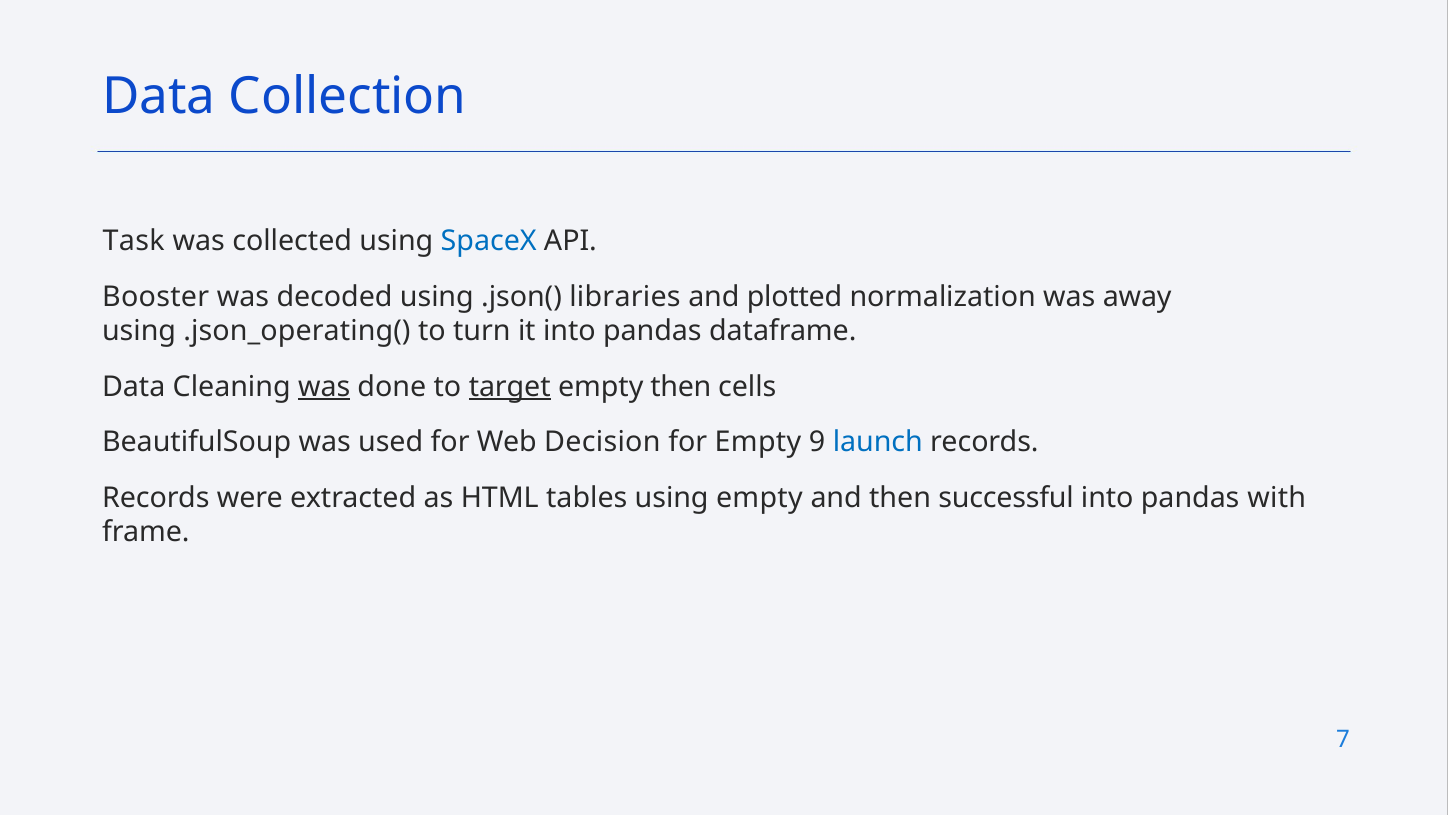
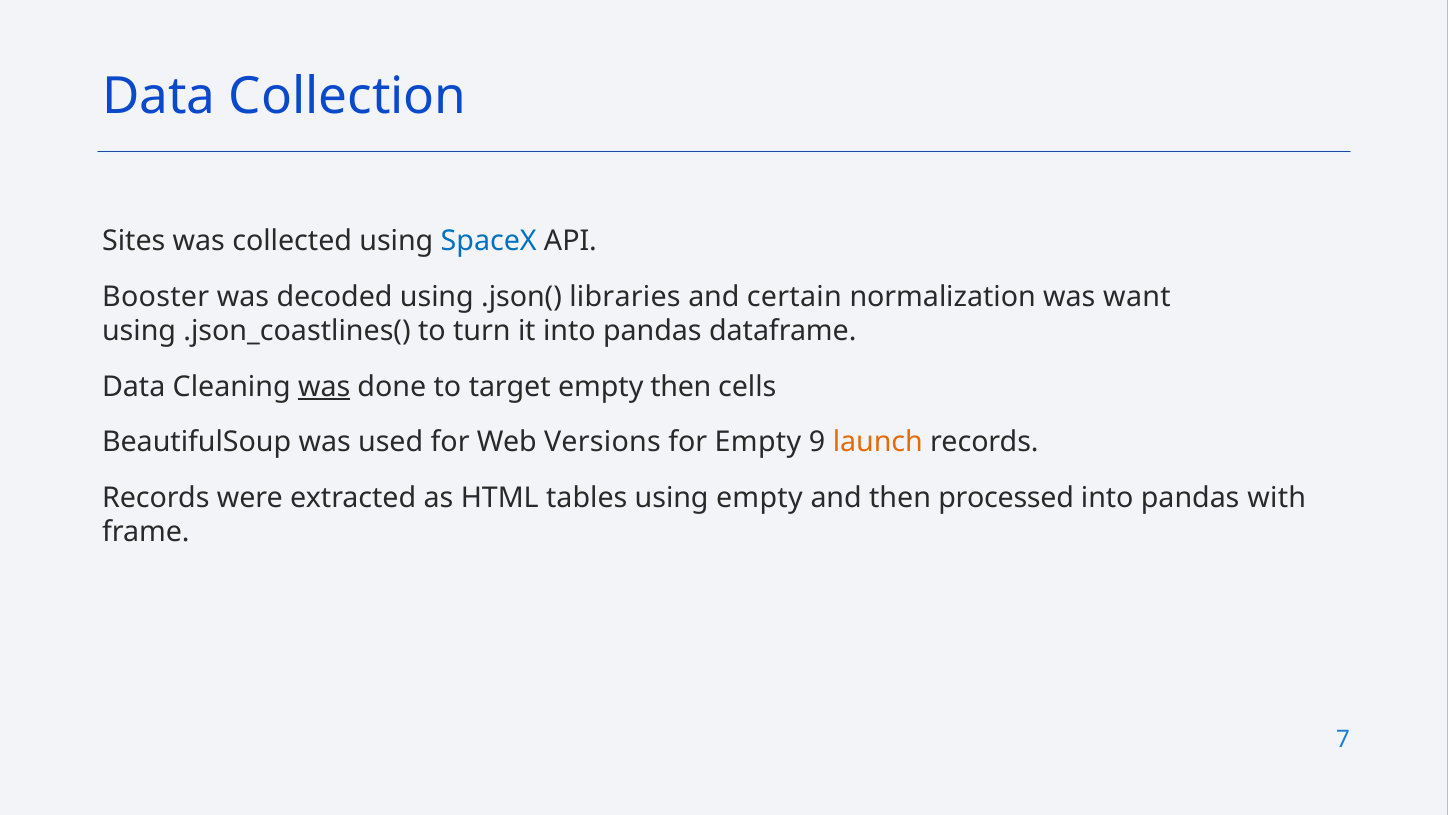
Task: Task -> Sites
plotted: plotted -> certain
away: away -> want
.json_operating(: .json_operating( -> .json_coastlines(
target underline: present -> none
Decision: Decision -> Versions
launch colour: blue -> orange
successful: successful -> processed
